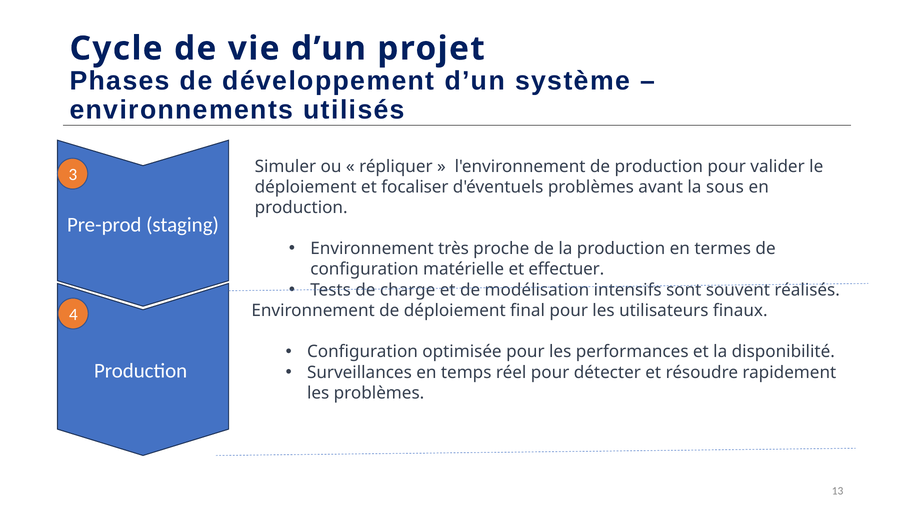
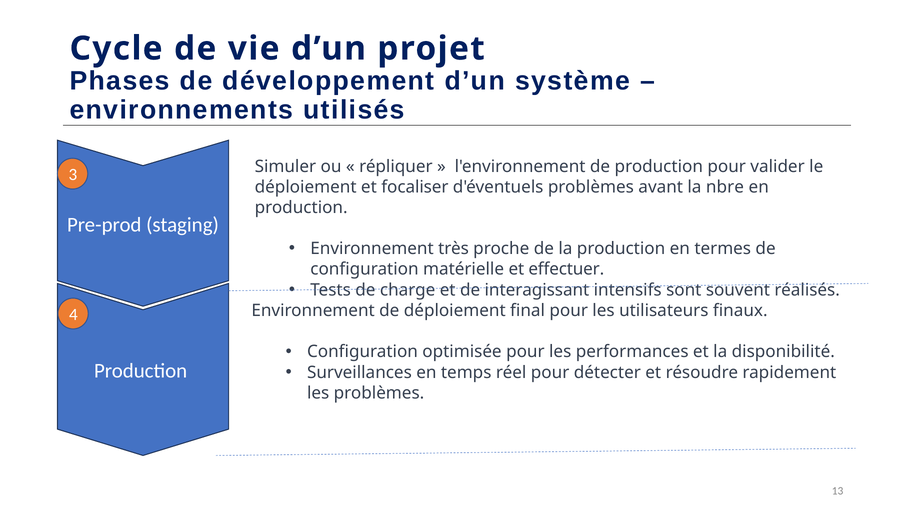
sous: sous -> nbre
modélisation: modélisation -> interagissant
